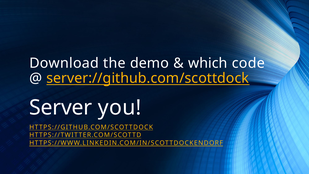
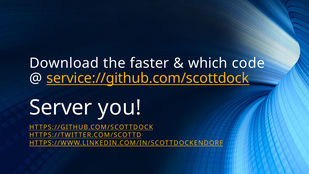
demo: demo -> faster
server://github.com/scottdock: server://github.com/scottdock -> service://github.com/scottdock
